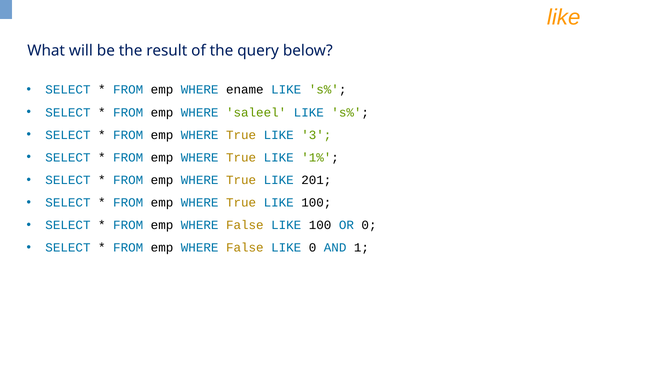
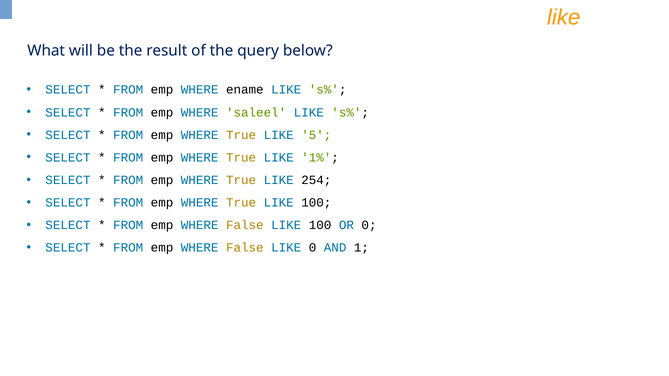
3: 3 -> 5
201: 201 -> 254
